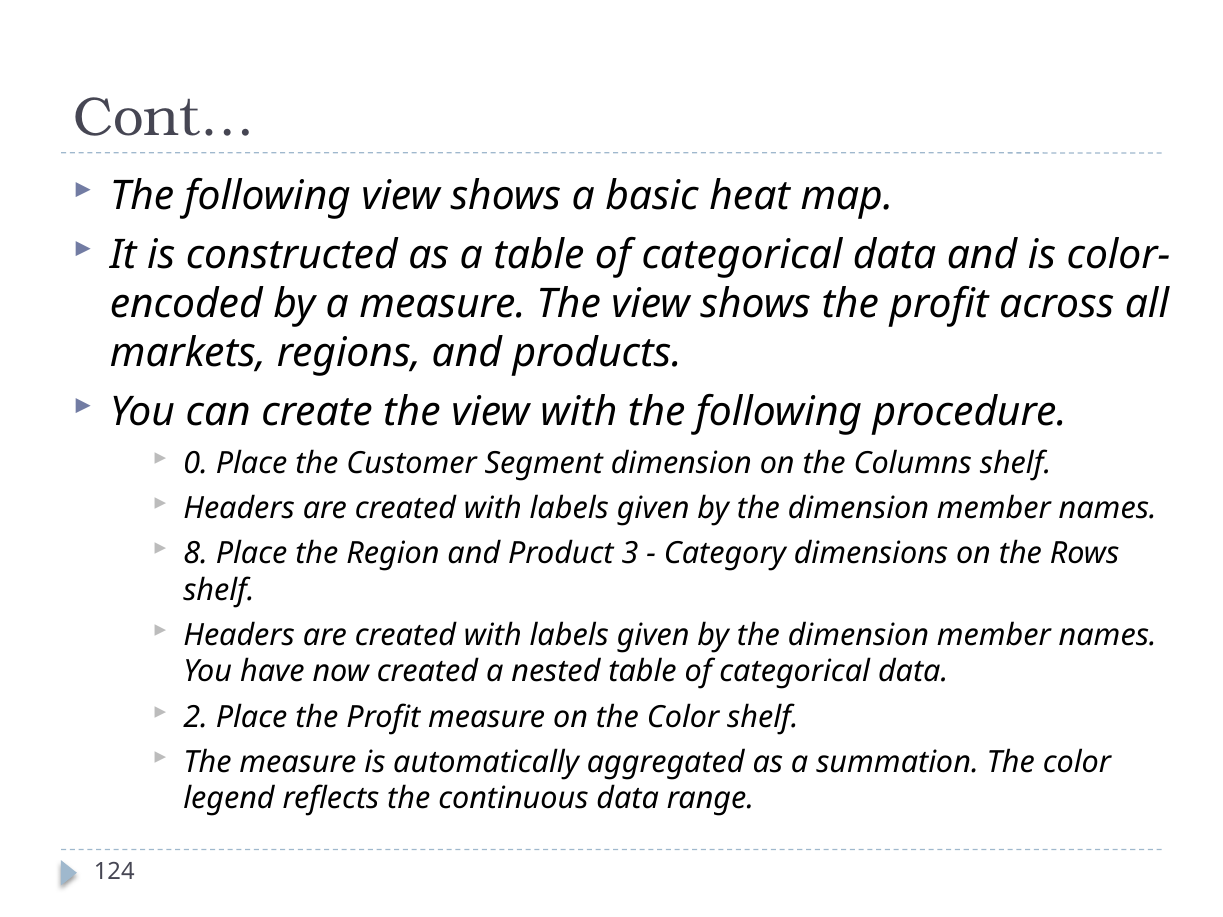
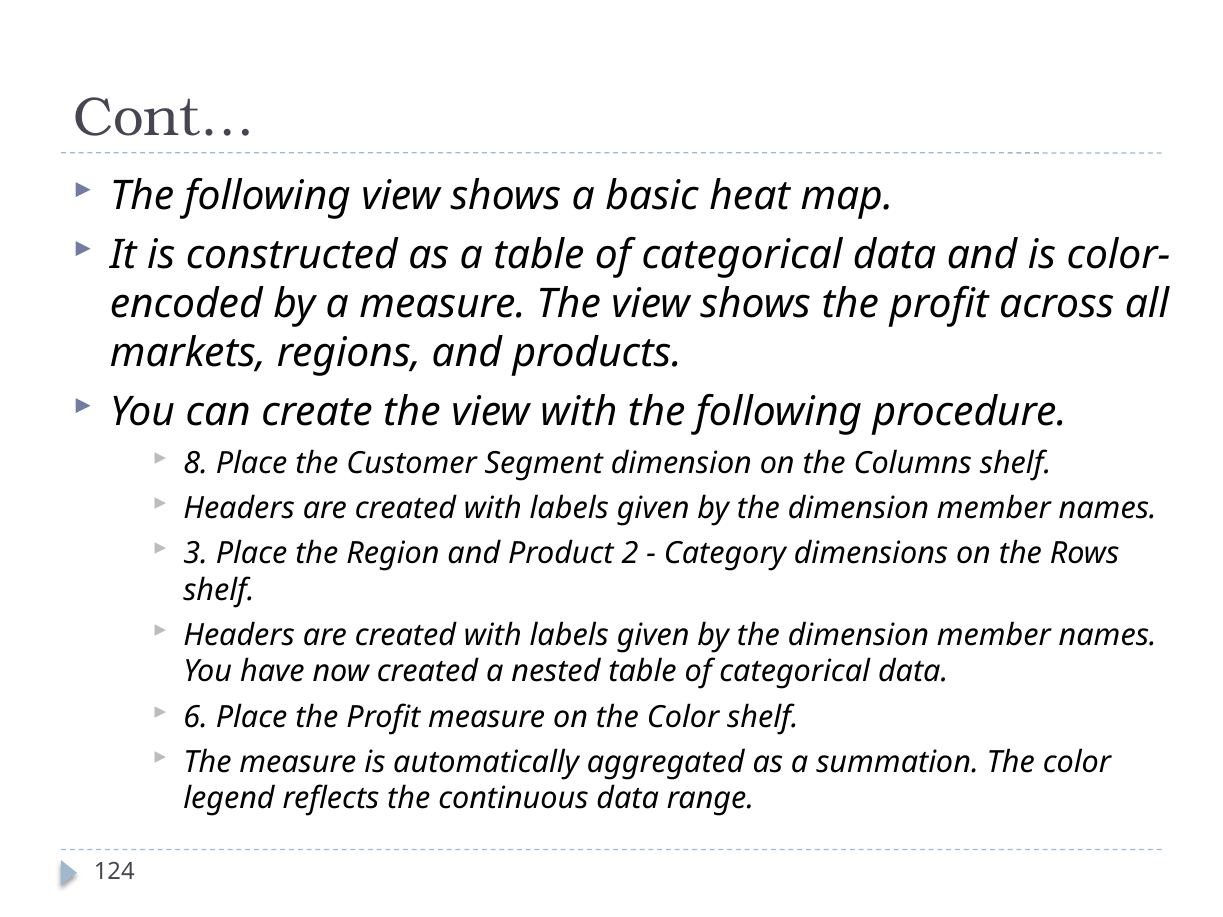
0: 0 -> 8
8: 8 -> 3
3: 3 -> 2
2: 2 -> 6
